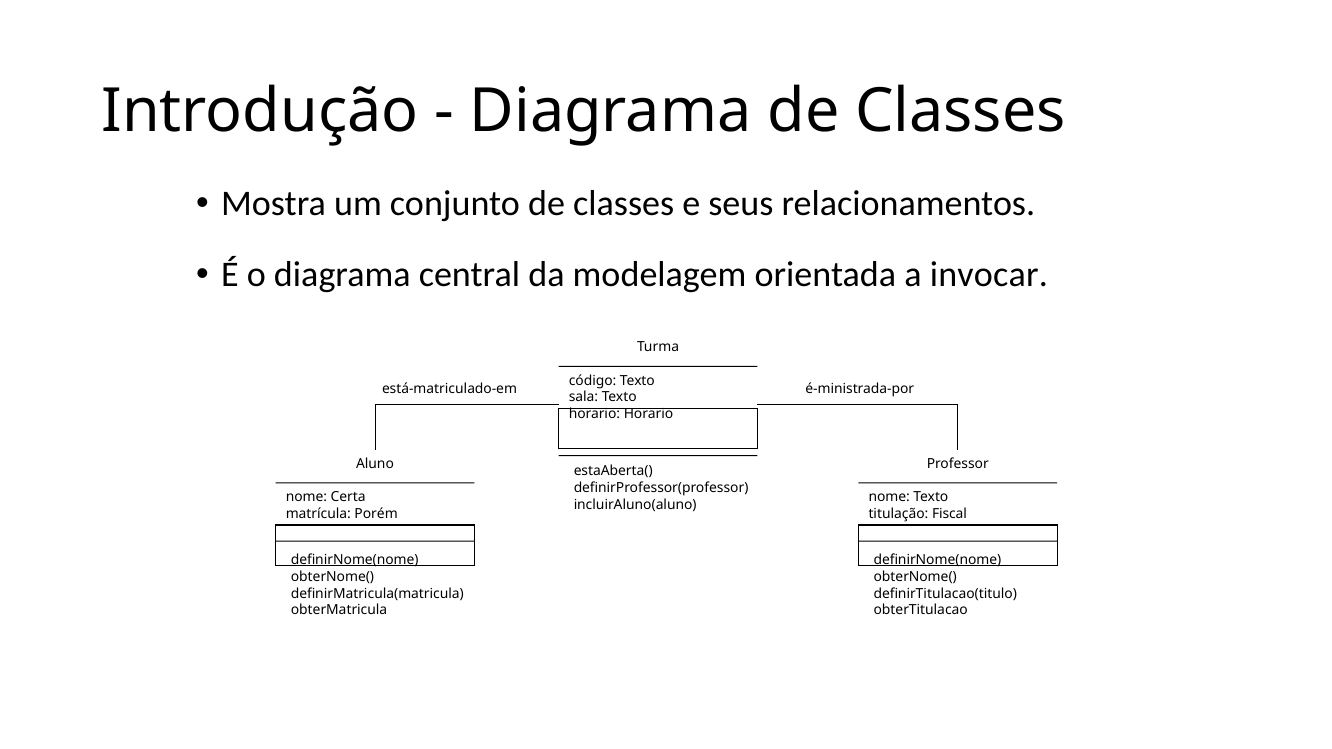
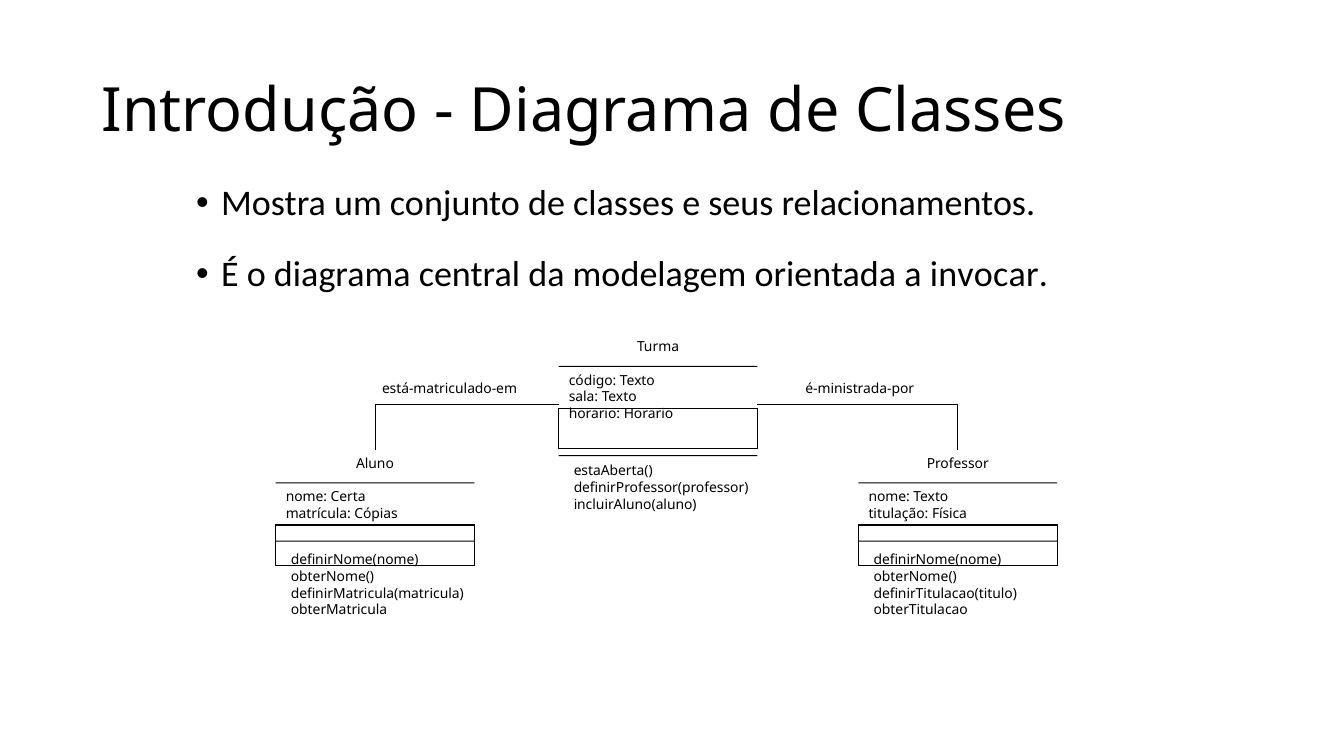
Porém: Porém -> Cópias
Fiscal: Fiscal -> Física
